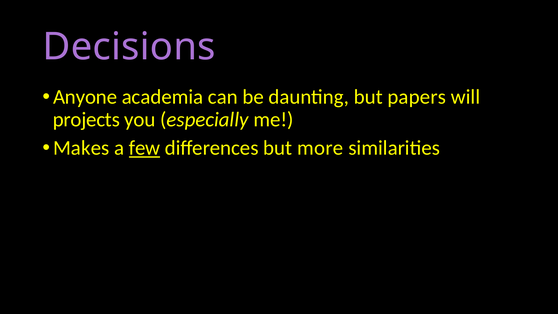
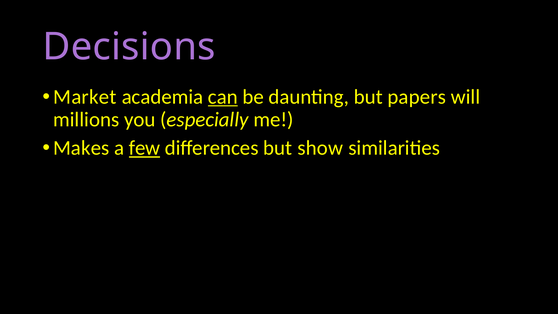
Anyone: Anyone -> Market
can underline: none -> present
projects: projects -> millions
more: more -> show
